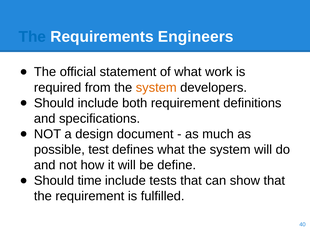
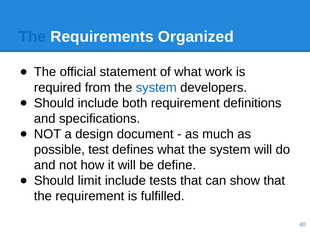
Engineers: Engineers -> Organized
system at (156, 87) colour: orange -> blue
time: time -> limit
